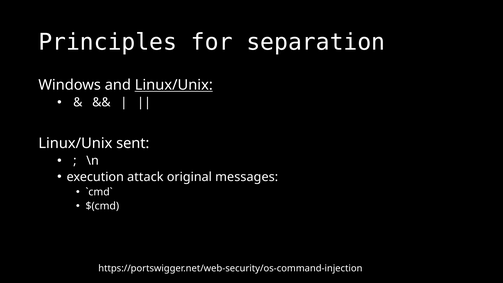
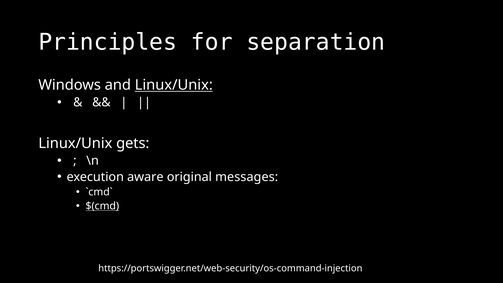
sent: sent -> gets
attack: attack -> aware
$(cmd underline: none -> present
